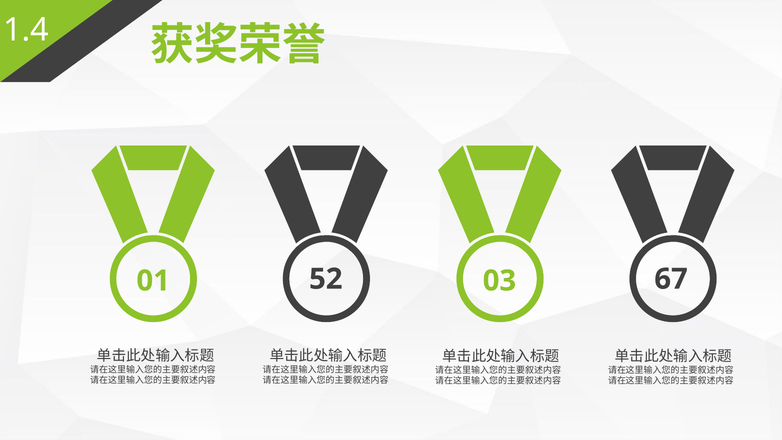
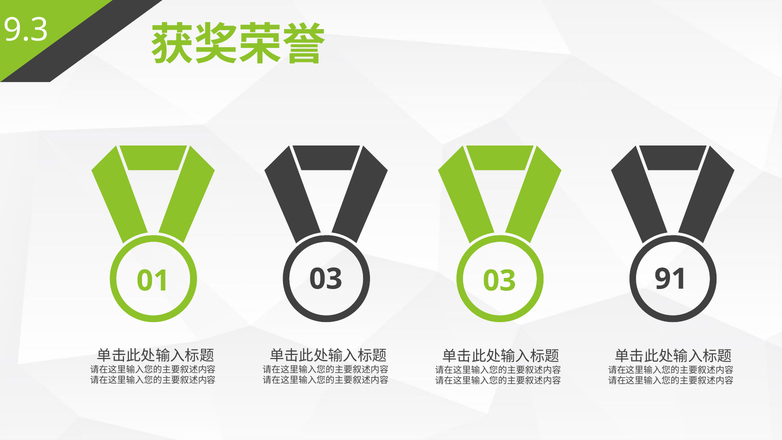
1.4: 1.4 -> 9.3
01 52: 52 -> 03
67: 67 -> 91
